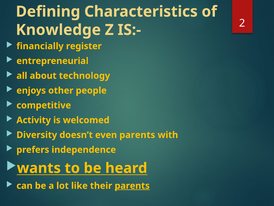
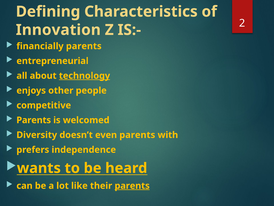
Knowledge: Knowledge -> Innovation
financially register: register -> parents
technology underline: none -> present
Activity at (34, 120): Activity -> Parents
